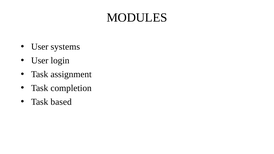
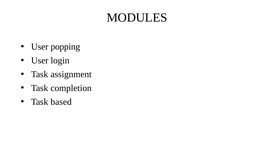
systems: systems -> popping
